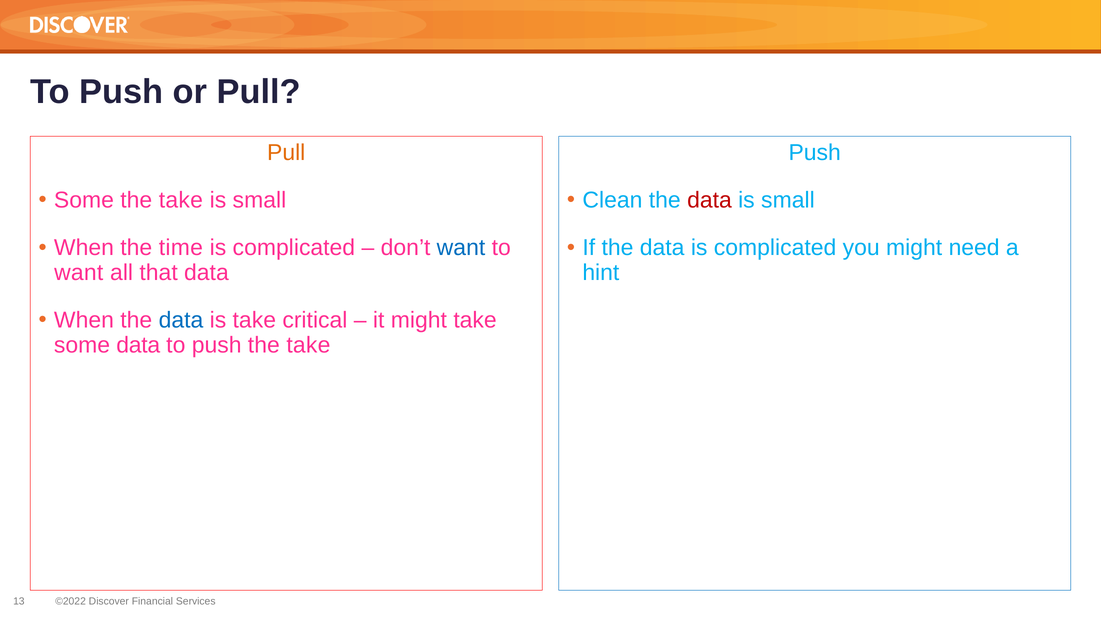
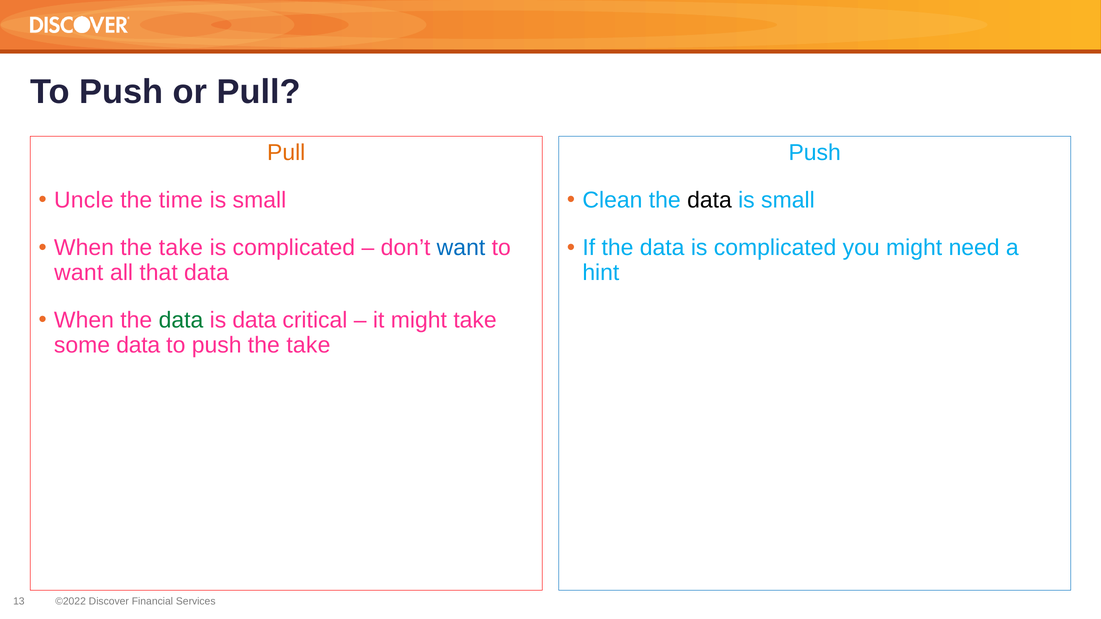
Some at (84, 200): Some -> Uncle
take at (181, 200): take -> time
data at (709, 200) colour: red -> black
When the time: time -> take
data at (181, 321) colour: blue -> green
is take: take -> data
